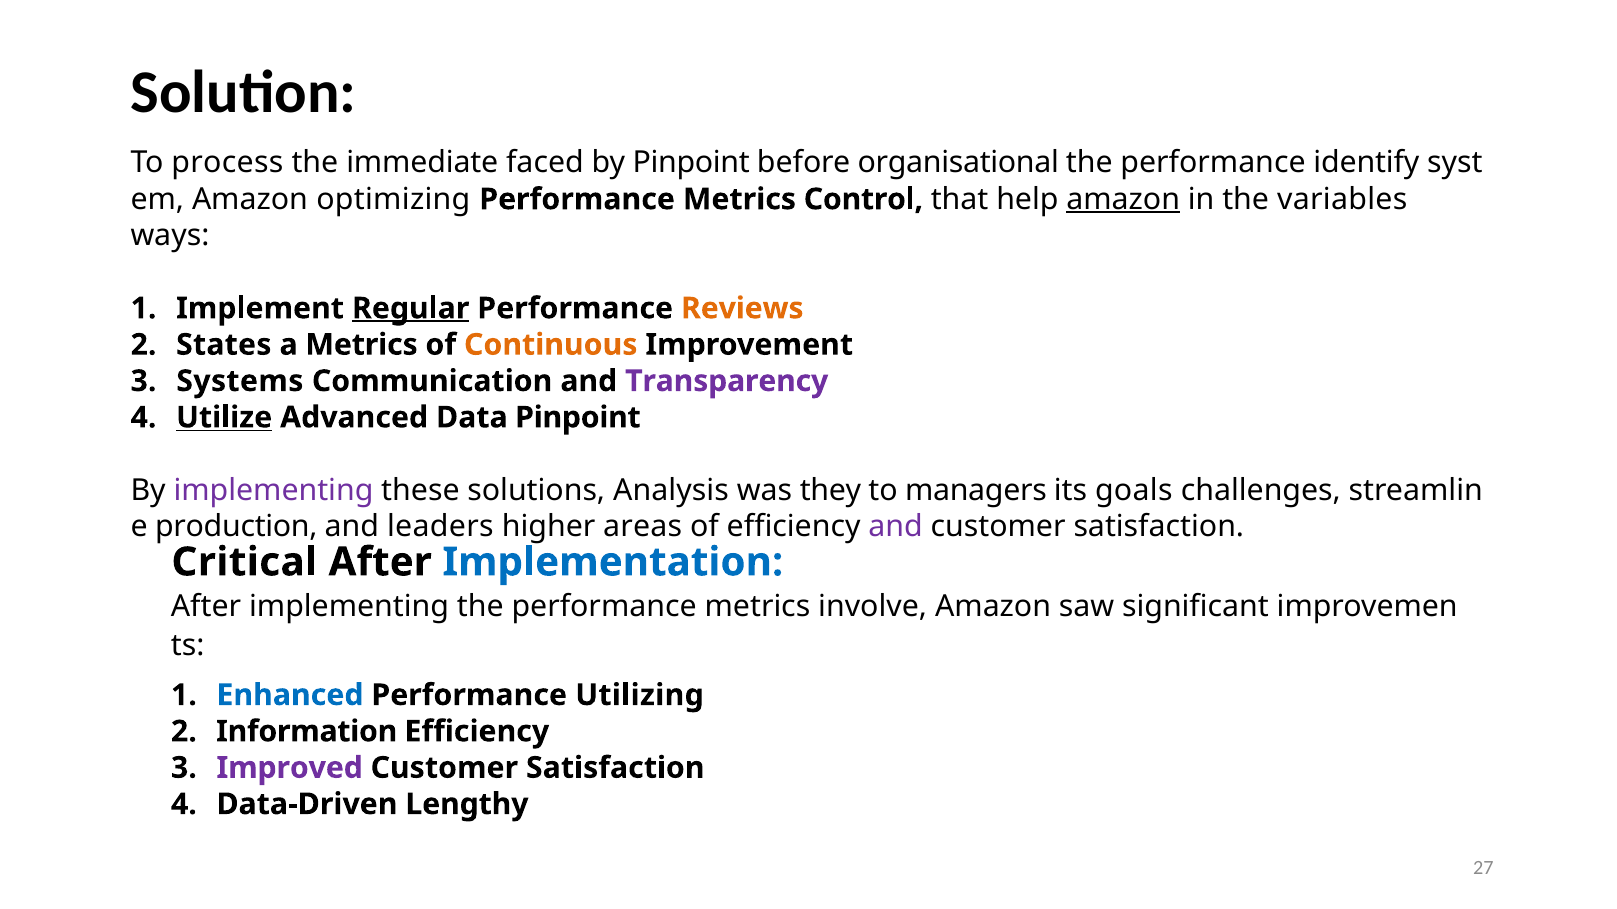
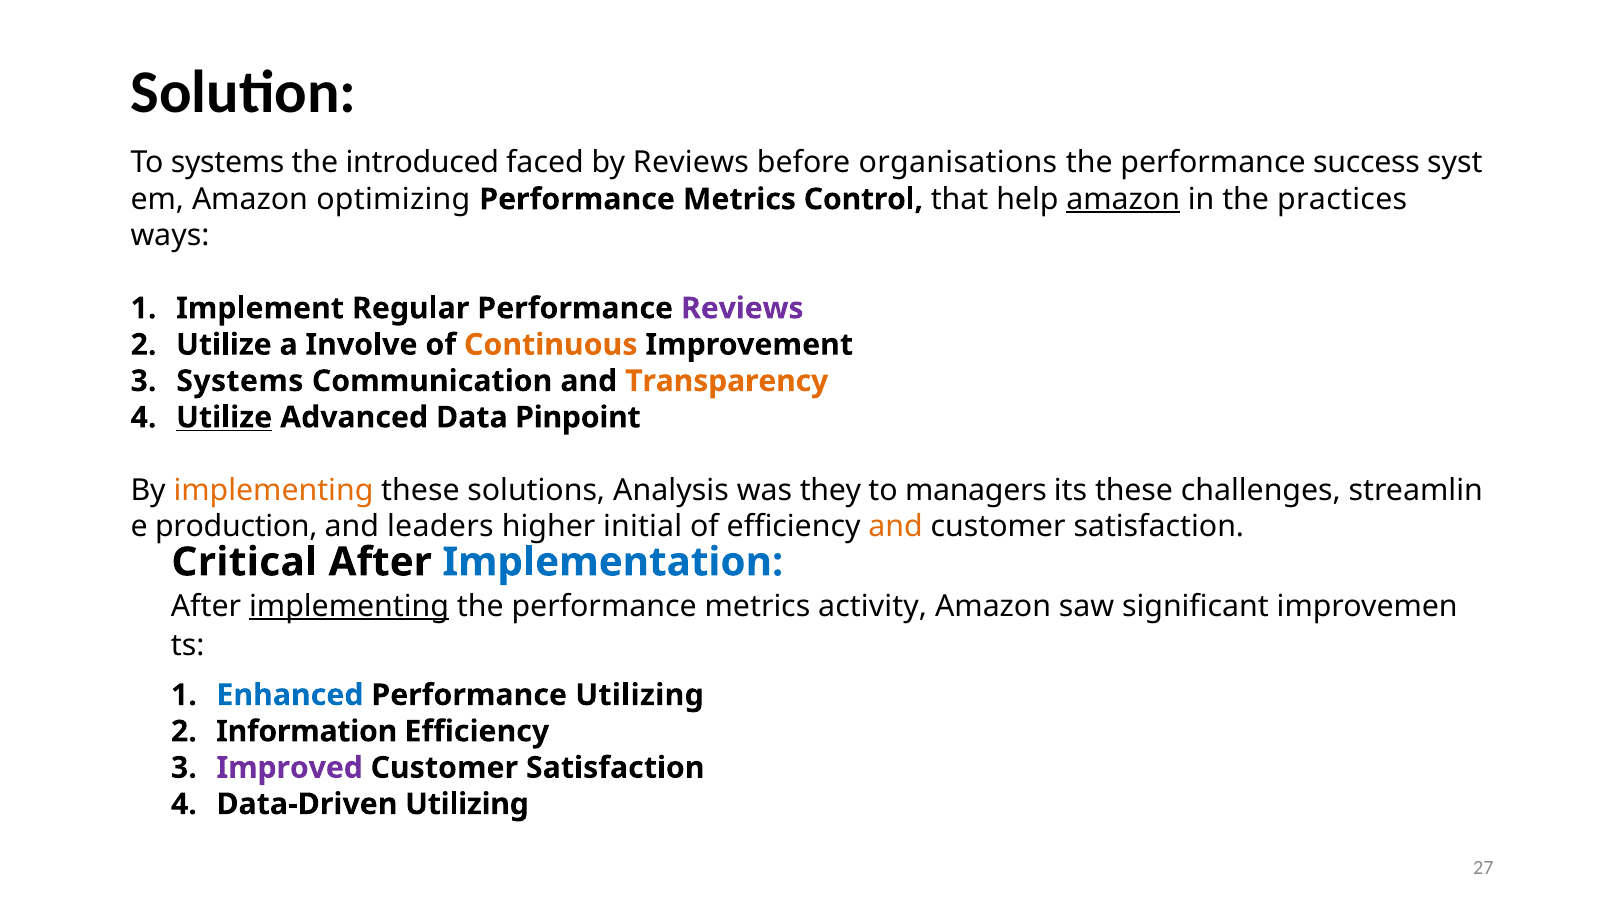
To process: process -> systems
immediate: immediate -> introduced
by Pinpoint: Pinpoint -> Reviews
organisational: organisational -> organisations
identify: identify -> success
variables: variables -> practices
Regular underline: present -> none
Reviews at (742, 309) colour: orange -> purple
States at (224, 345): States -> Utilize
a Metrics: Metrics -> Involve
Transparency colour: purple -> orange
implementing at (274, 490) colour: purple -> orange
its goals: goals -> these
areas: areas -> initial
and at (896, 527) colour: purple -> orange
implementing at (349, 607) underline: none -> present
involve: involve -> activity
Data-Driven Lengthy: Lengthy -> Utilizing
